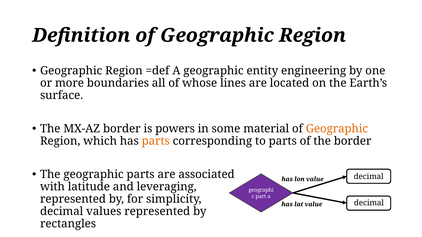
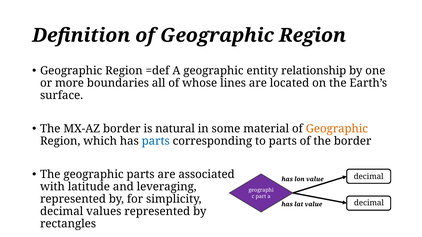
engineering: engineering -> relationship
powers: powers -> natural
parts at (156, 141) colour: orange -> blue
